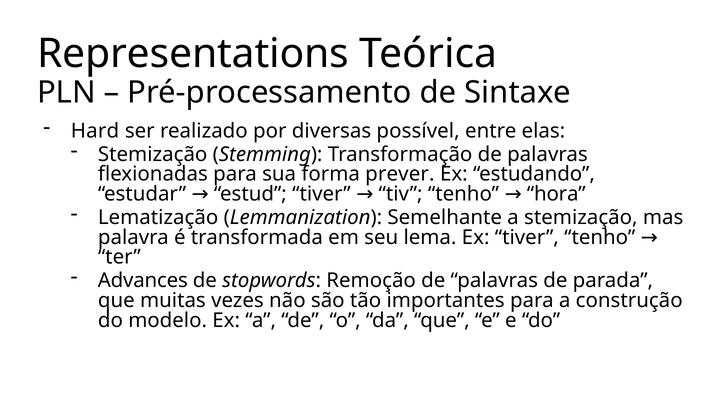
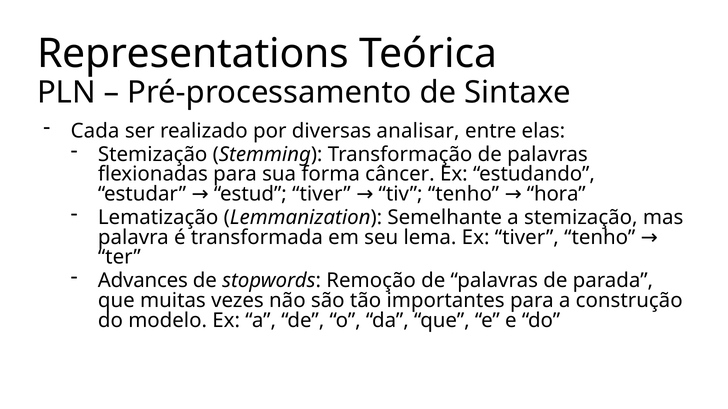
Hard: Hard -> Cada
possível: possível -> analisar
prever: prever -> câncer
